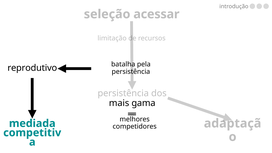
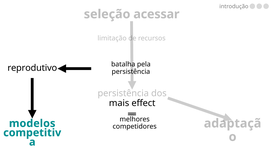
gama: gama -> effect
mediada: mediada -> modelos
